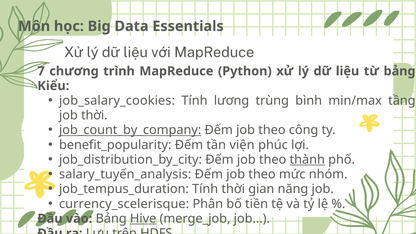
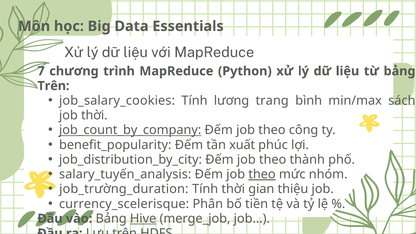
Kiểu at (53, 86): Kiểu -> Trên
trùng: trùng -> trang
tầng: tầng -> sách
viện: viện -> xuất
thành underline: present -> none
theo at (262, 174) underline: none -> present
job_tempus_duration: job_tempus_duration -> job_trường_duration
năng: năng -> thiệu
